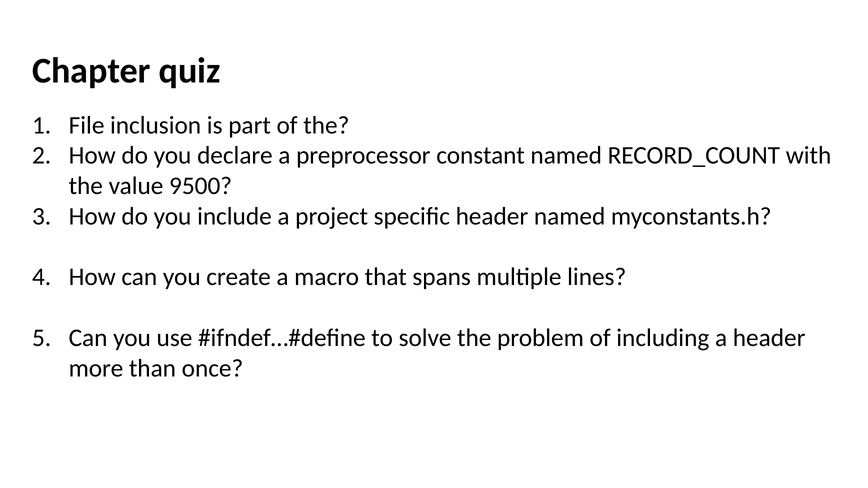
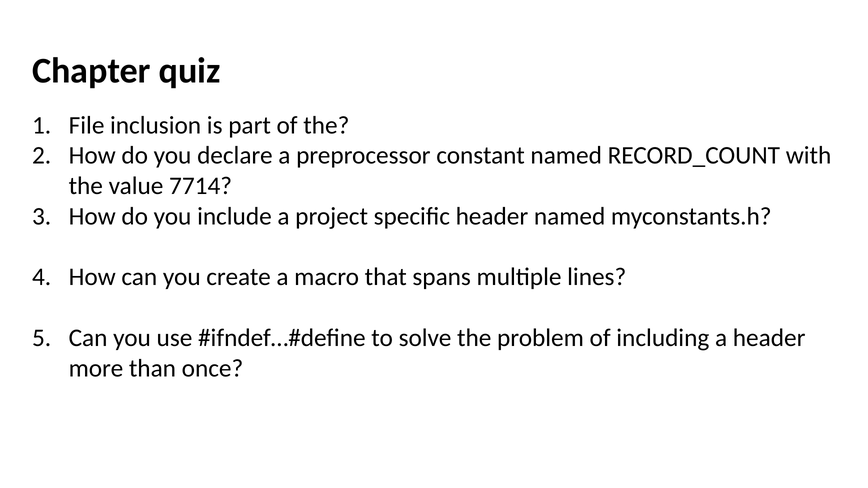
9500: 9500 -> 7714
